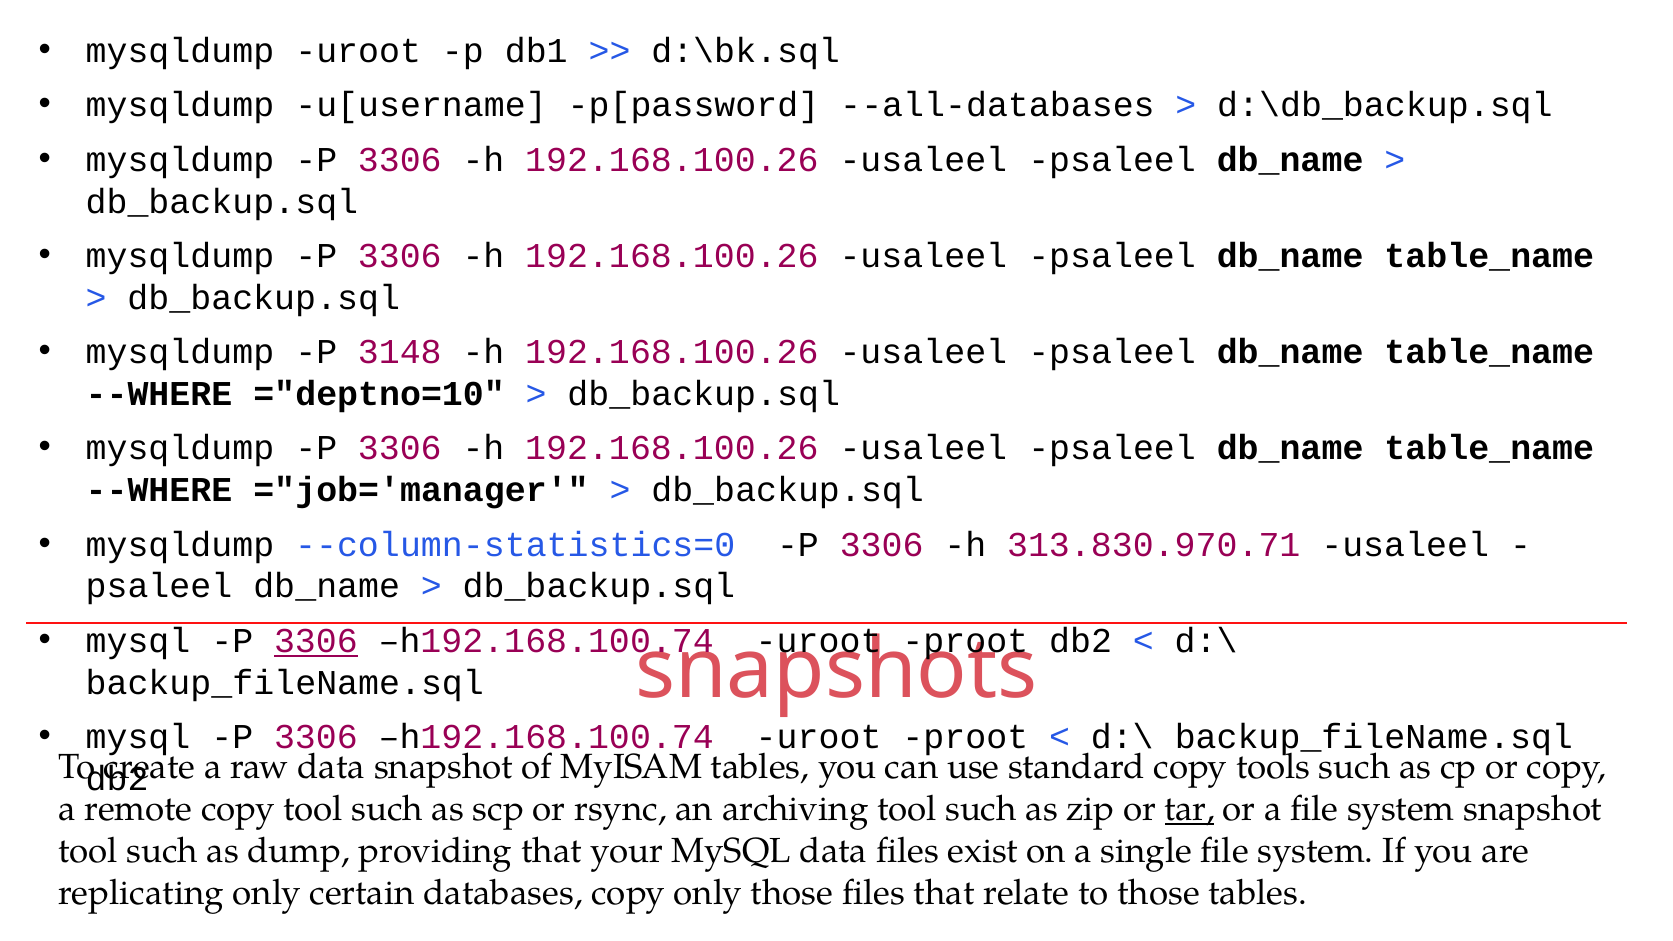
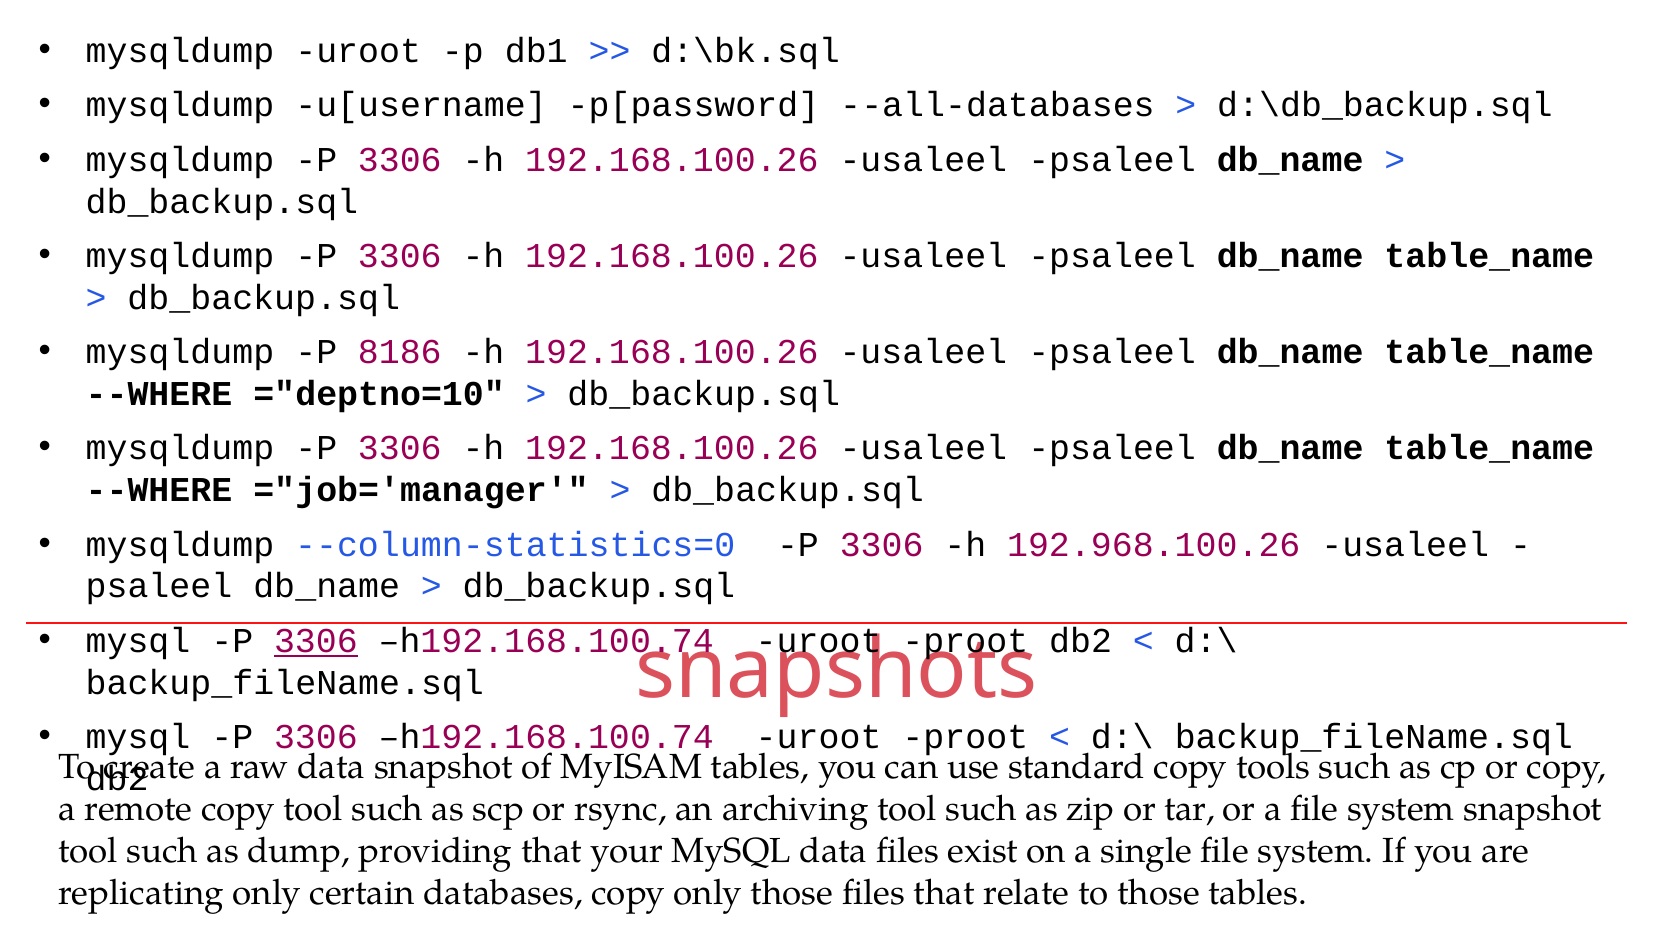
3148: 3148 -> 8186
313.830.970.71: 313.830.970.71 -> 192.968.100.26
tar underline: present -> none
